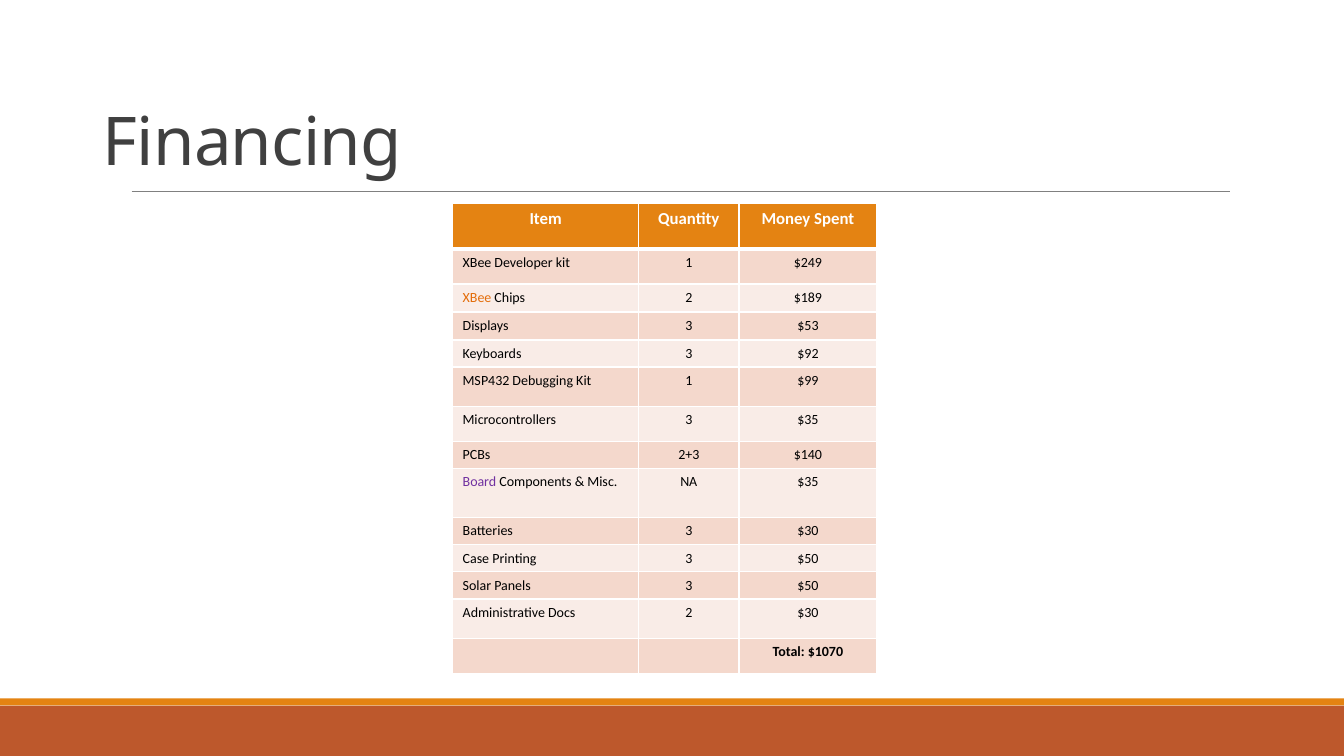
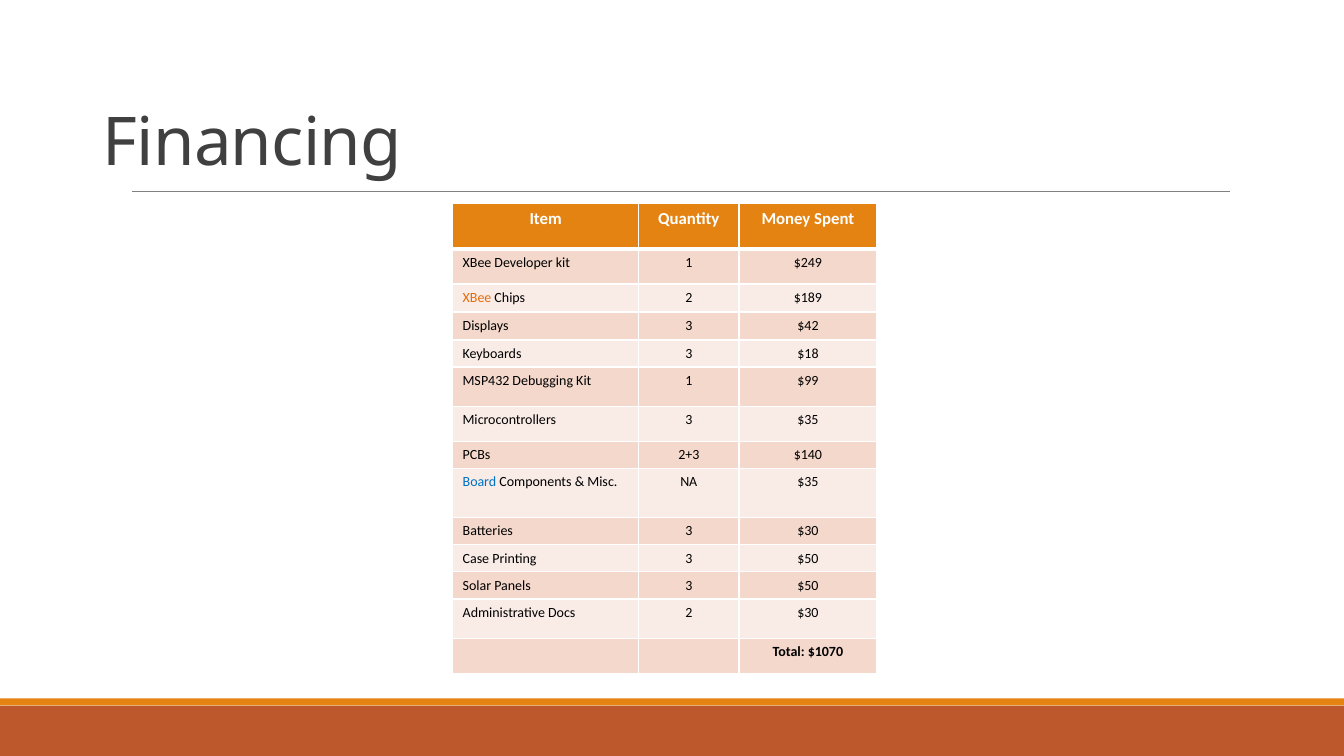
$53: $53 -> $42
$92: $92 -> $18
Board colour: purple -> blue
